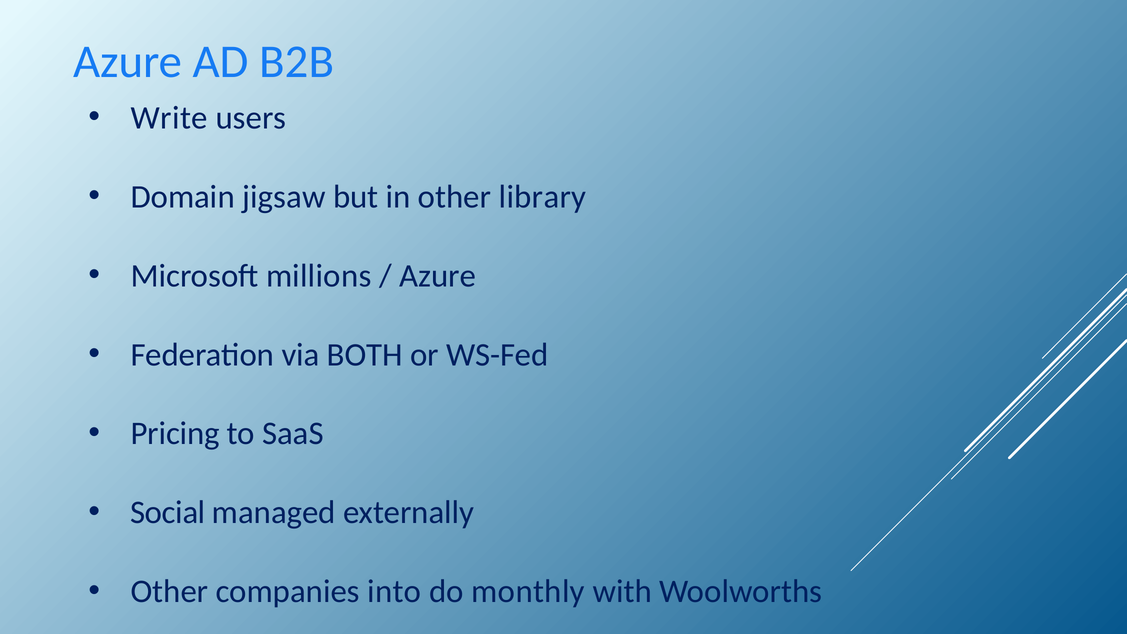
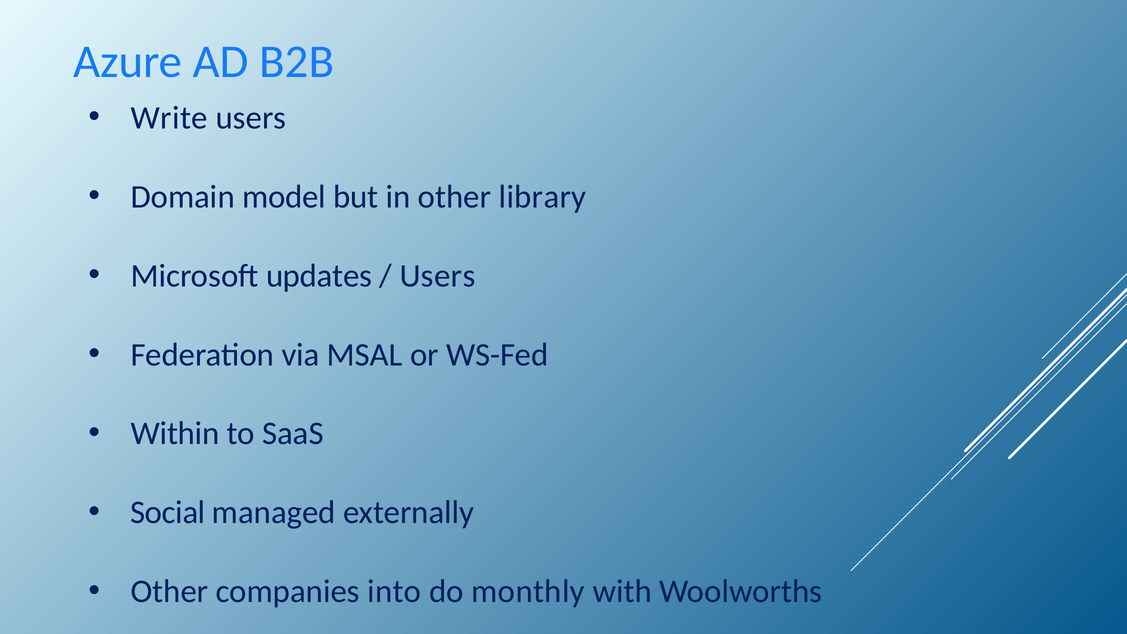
jigsaw: jigsaw -> model
millions: millions -> updates
Azure at (438, 276): Azure -> Users
BOTH: BOTH -> MSAL
Pricing: Pricing -> Within
